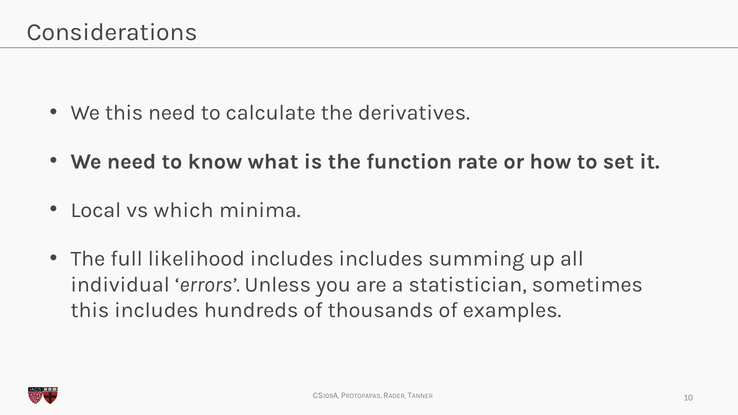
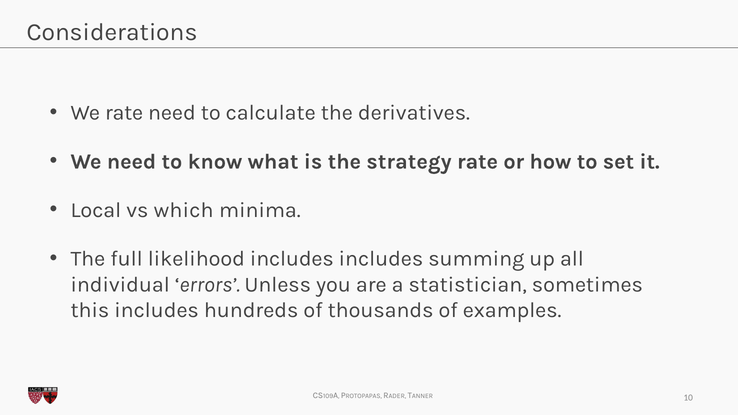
We this: this -> rate
function: function -> strategy
